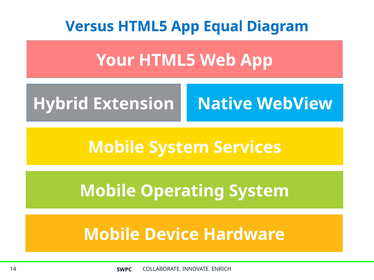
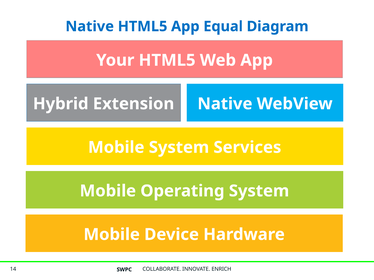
Versus at (90, 26): Versus -> Native
